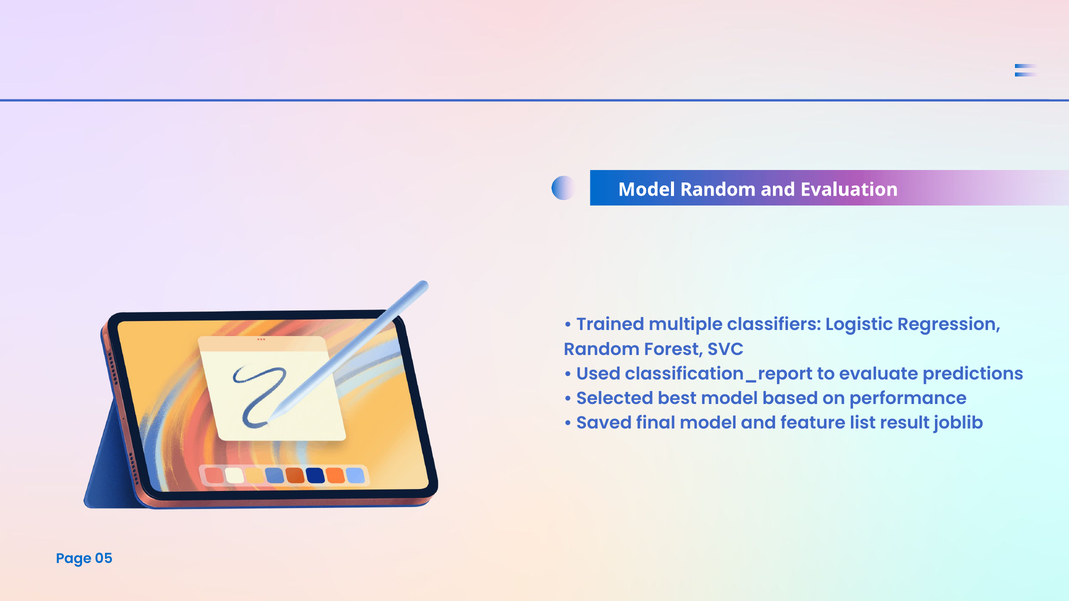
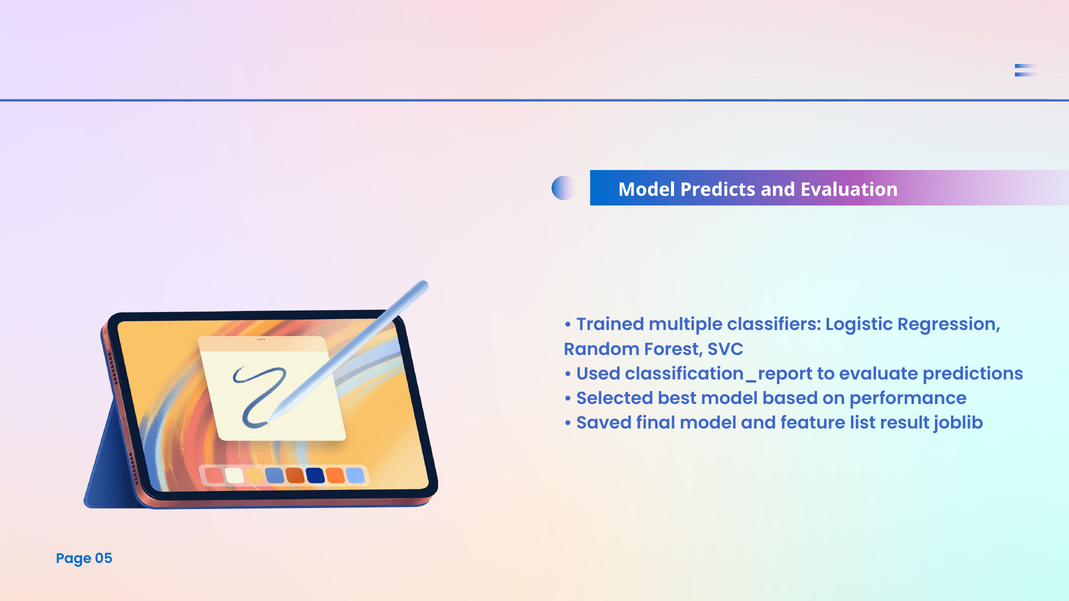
Model Random: Random -> Predicts
